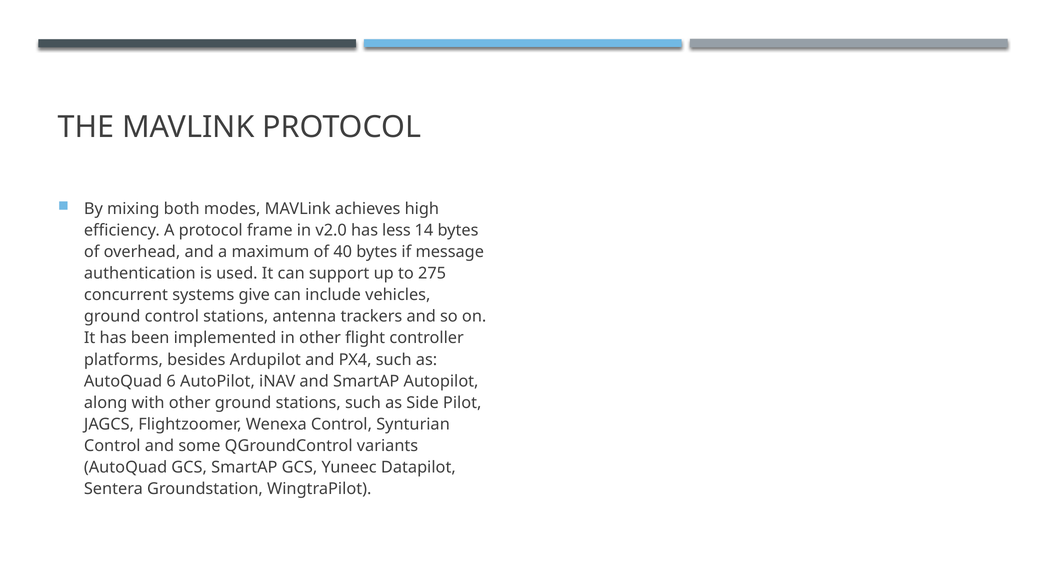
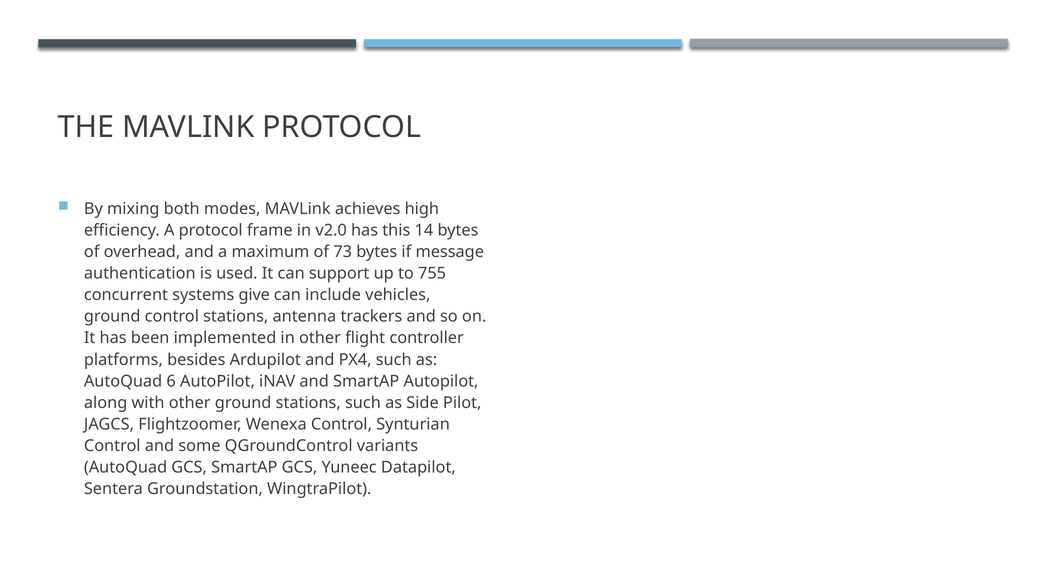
less: less -> this
40: 40 -> 73
275: 275 -> 755
